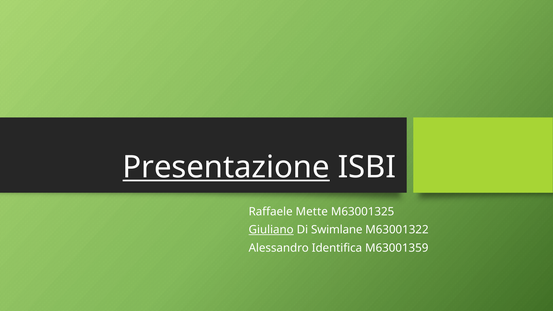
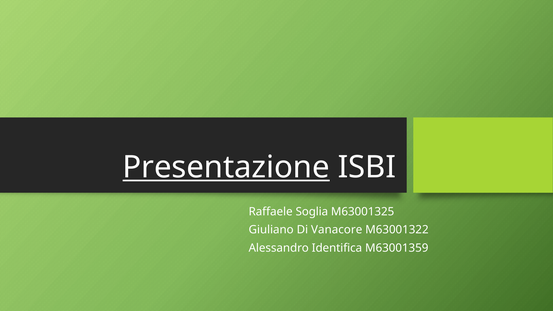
Mette: Mette -> Soglia
Giuliano underline: present -> none
Swimlane: Swimlane -> Vanacore
